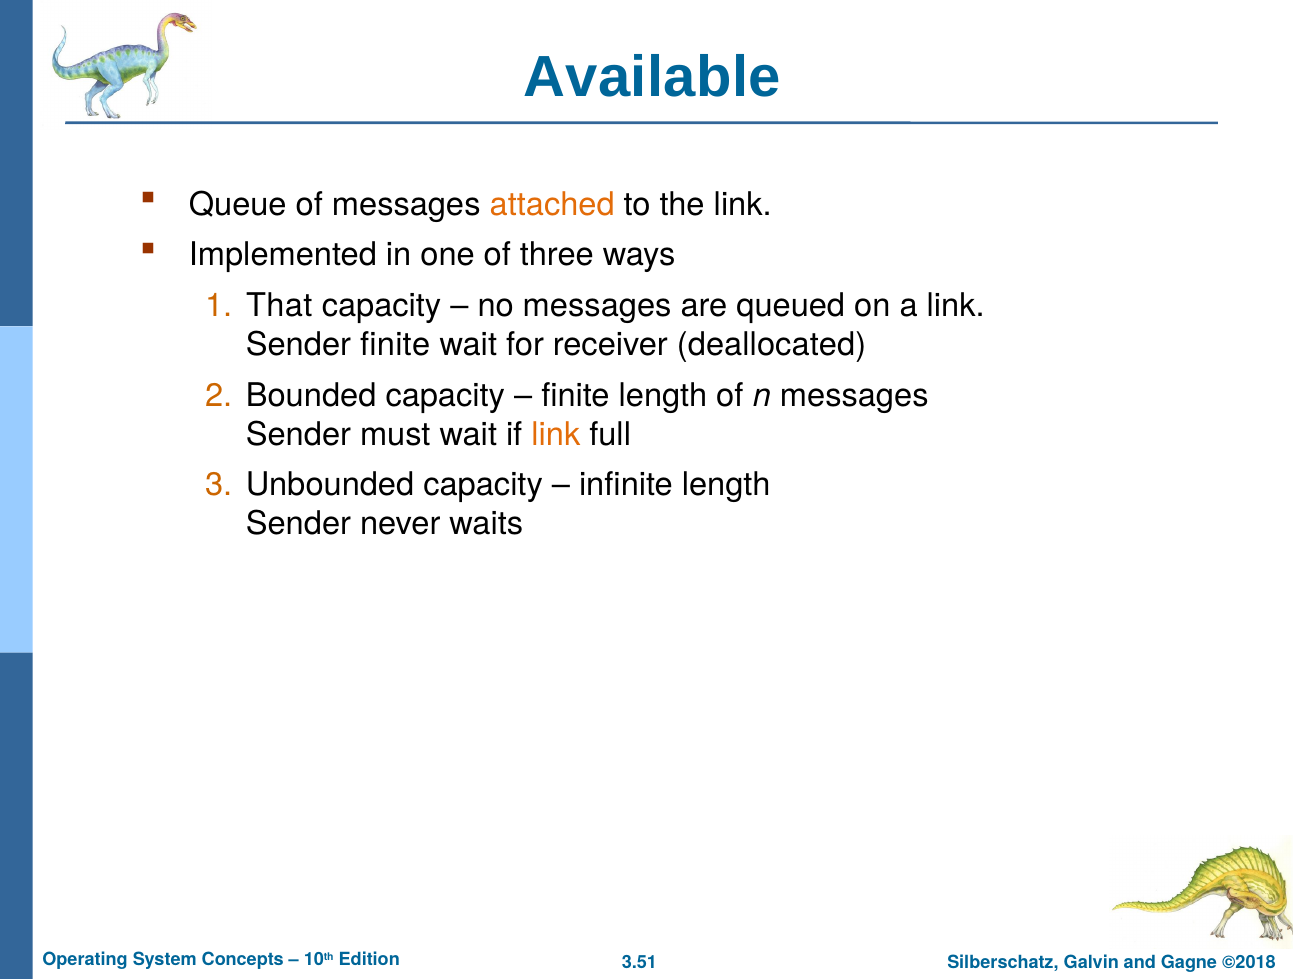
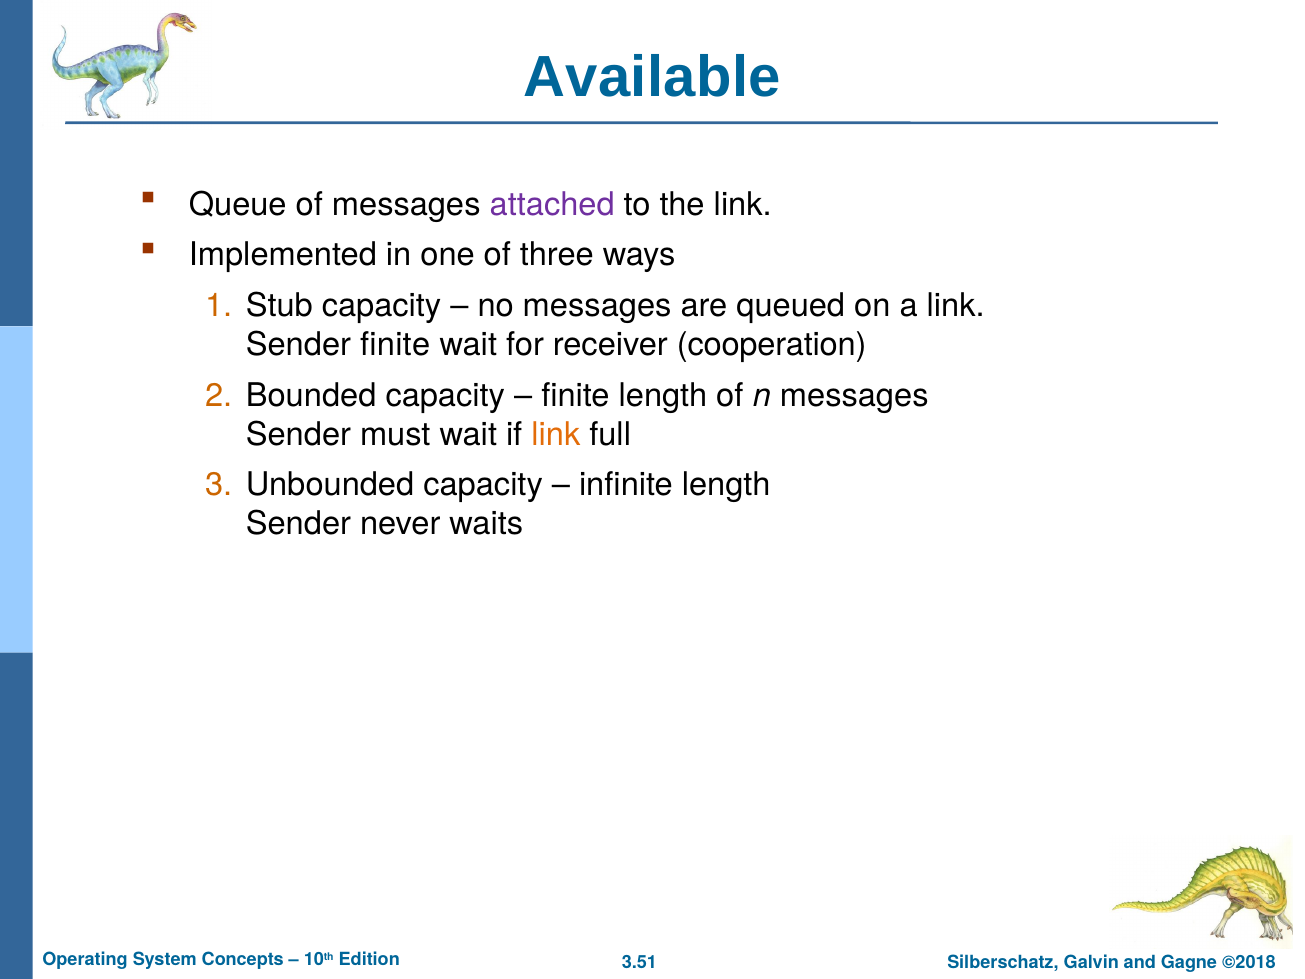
attached colour: orange -> purple
That: That -> Stub
deallocated: deallocated -> cooperation
